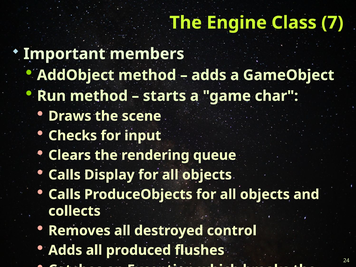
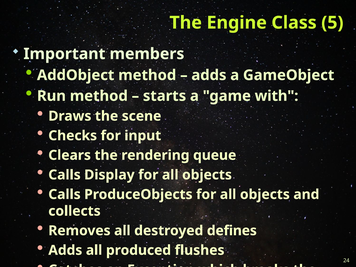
7: 7 -> 5
char: char -> with
control: control -> defines
